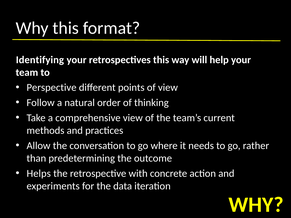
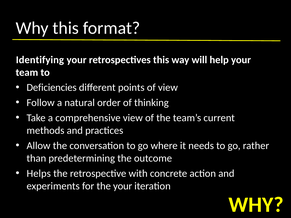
Perspective: Perspective -> Deficiencies
the data: data -> your
